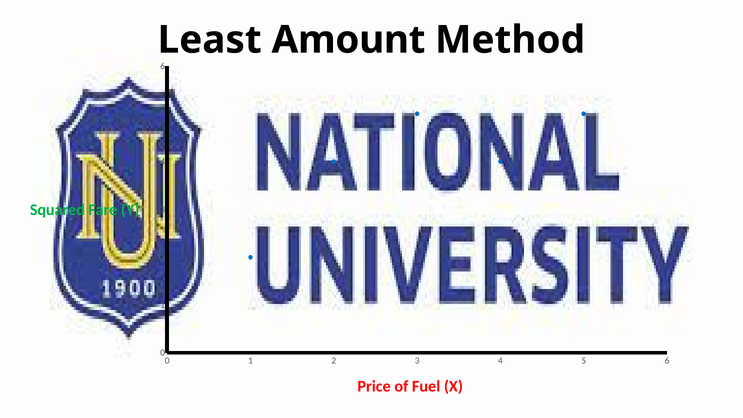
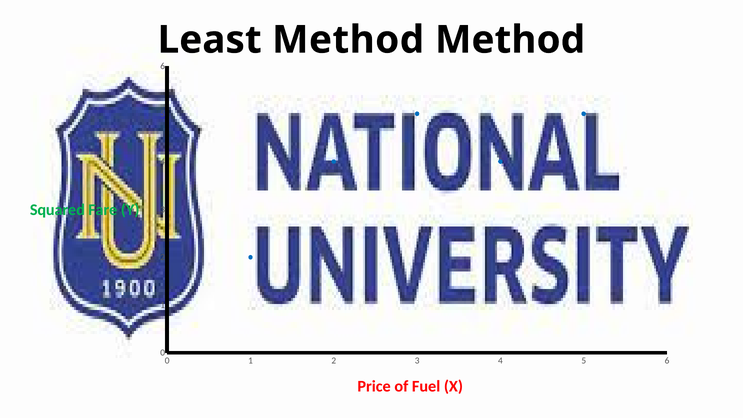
Amount at (348, 40): Amount -> Method
